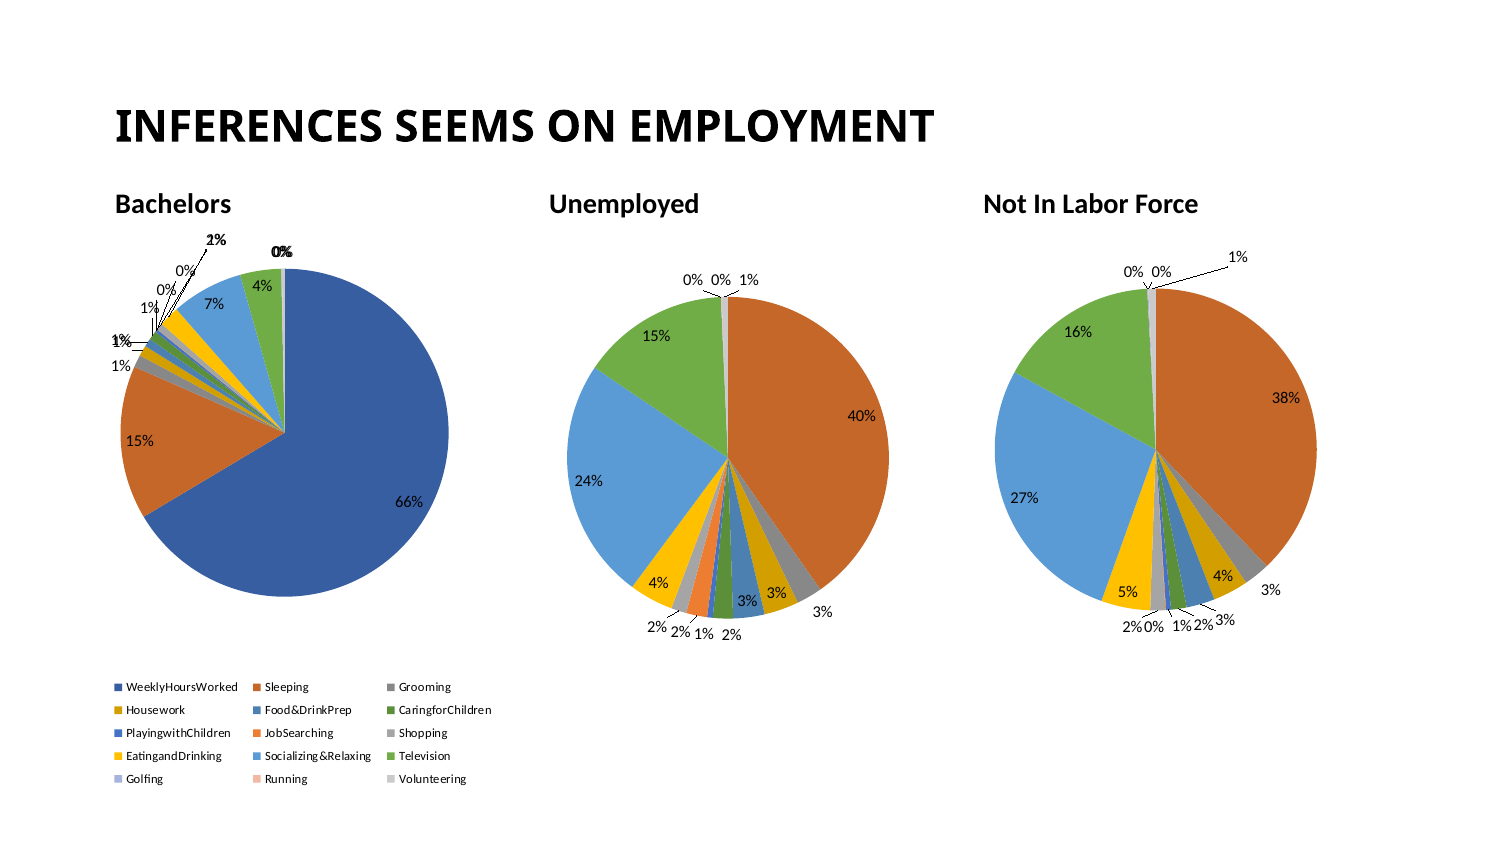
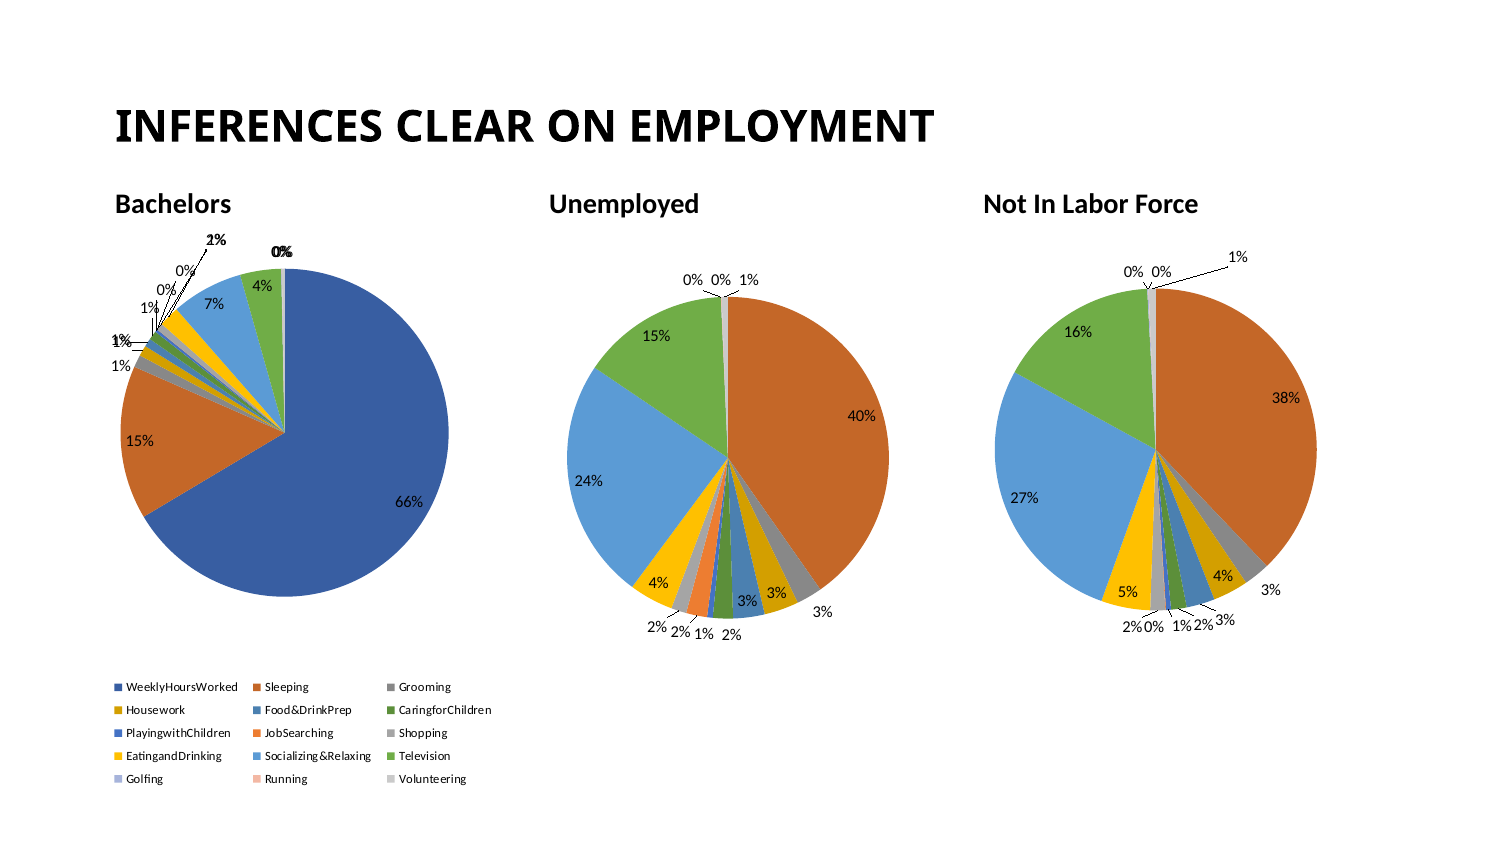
SEEMS: SEEMS -> CLEAR
